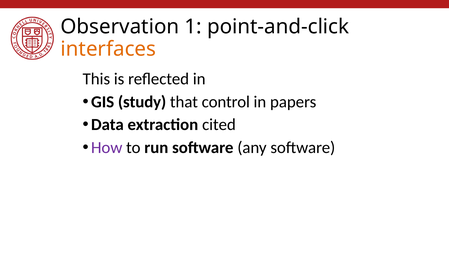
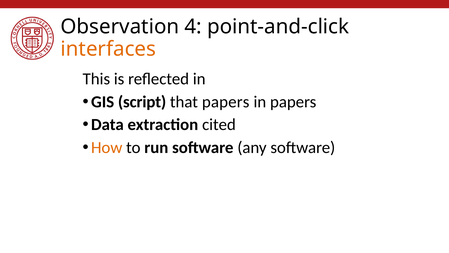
1: 1 -> 4
study: study -> script
that control: control -> papers
How colour: purple -> orange
